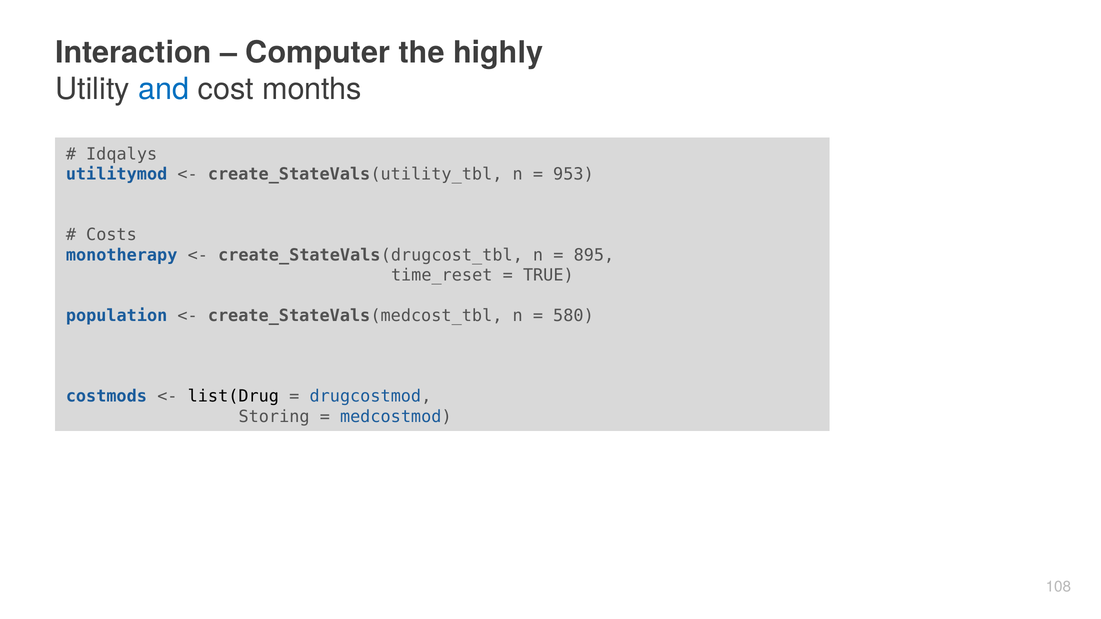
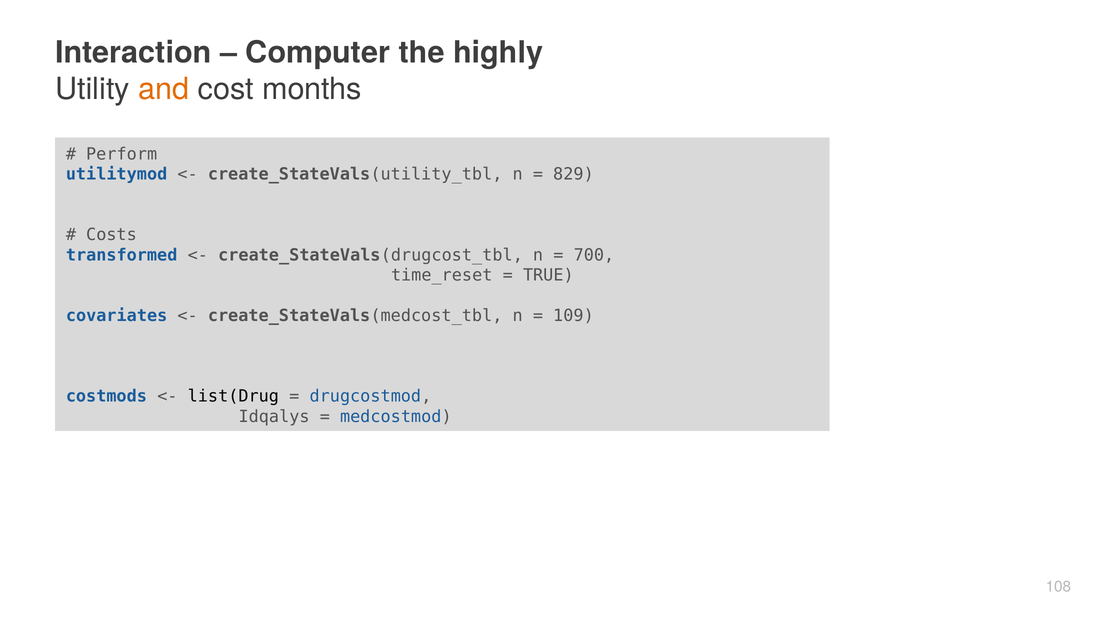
and colour: blue -> orange
Idqalys: Idqalys -> Perform
953: 953 -> 829
monotherapy: monotherapy -> transformed
895: 895 -> 700
population: population -> covariates
580: 580 -> 109
Storing: Storing -> Idqalys
